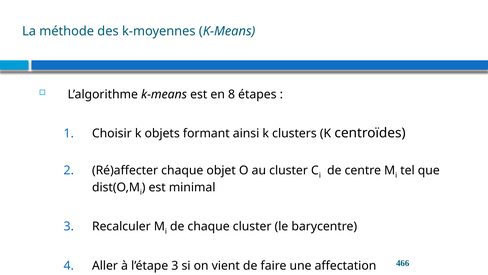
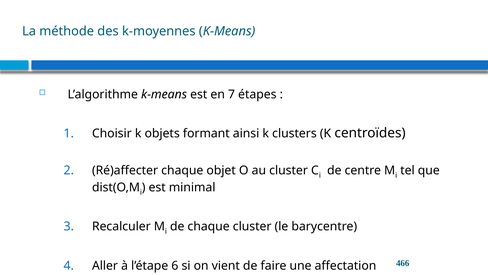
8: 8 -> 7
l’étape 3: 3 -> 6
